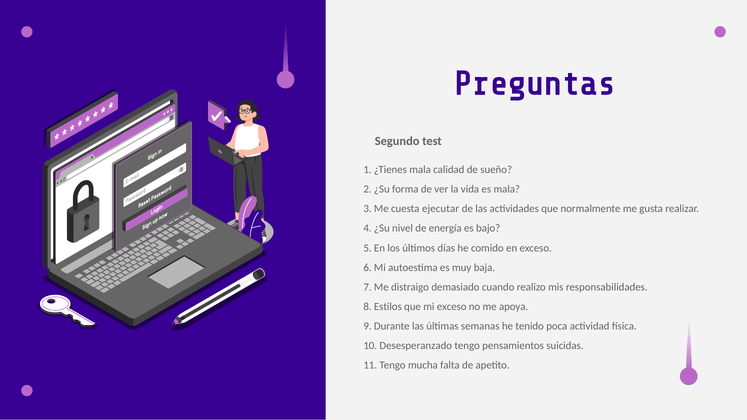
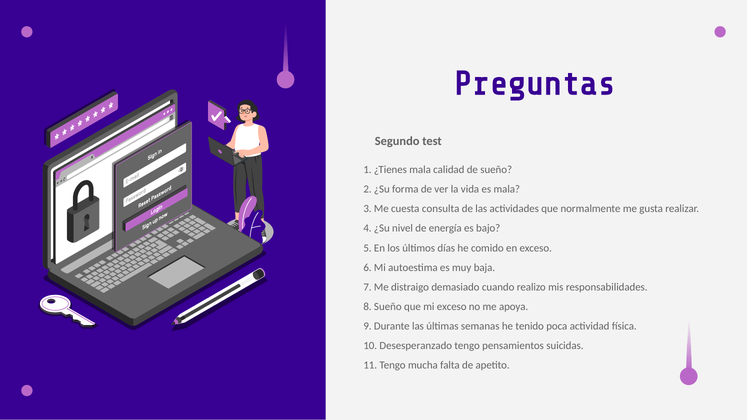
ejecutar: ejecutar -> consulta
8 Estilos: Estilos -> Sueño
